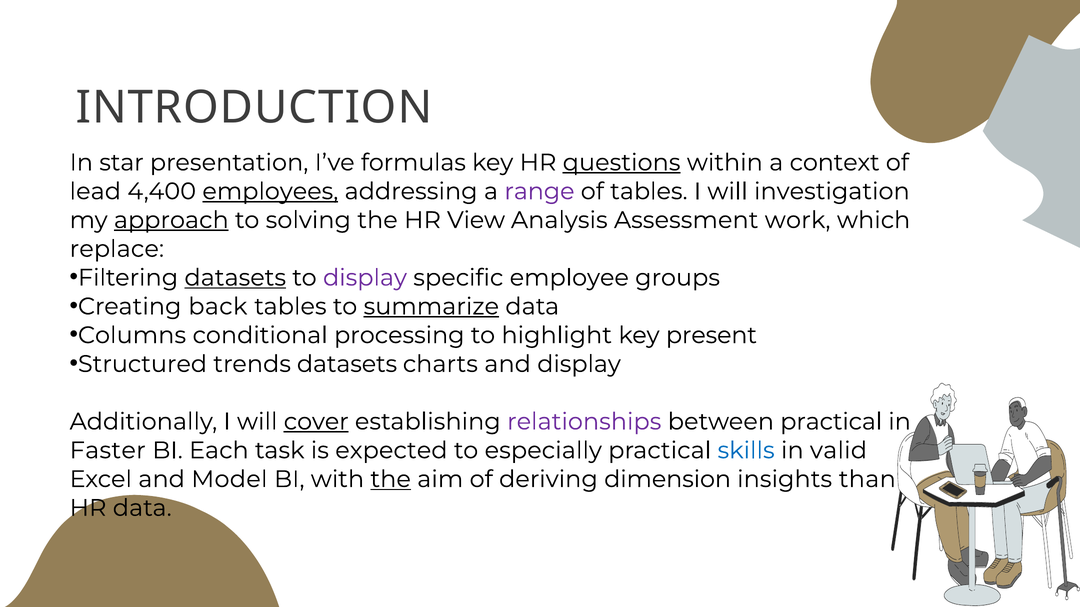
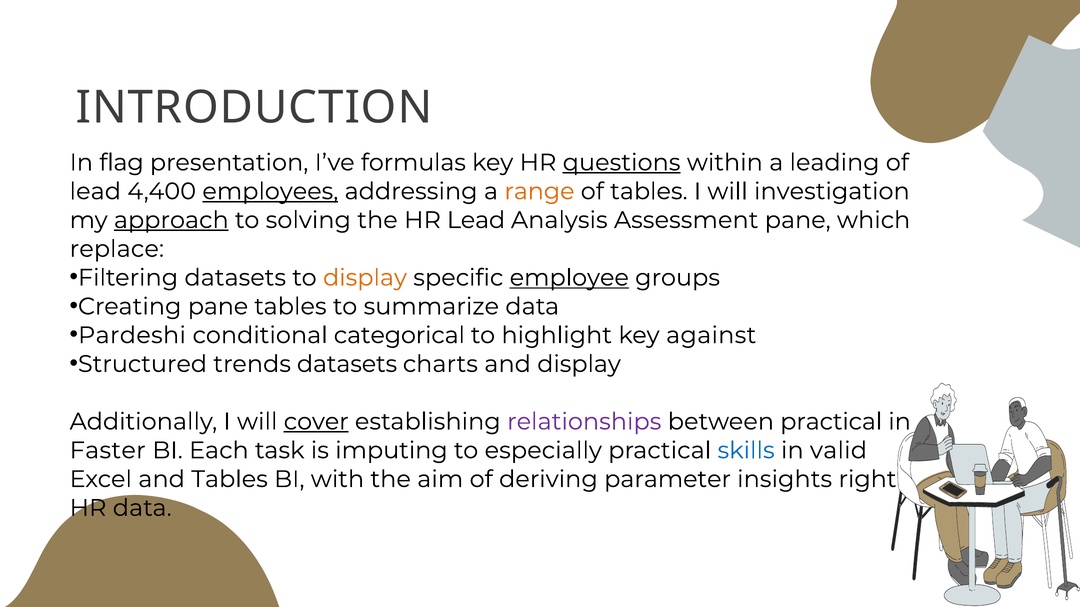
star: star -> flag
context: context -> leading
range colour: purple -> orange
HR View: View -> Lead
Assessment work: work -> pane
datasets at (235, 278) underline: present -> none
display at (365, 278) colour: purple -> orange
employee underline: none -> present
Creating back: back -> pane
summarize underline: present -> none
Columns: Columns -> Pardeshi
processing: processing -> categorical
present: present -> against
expected: expected -> imputing
and Model: Model -> Tables
the at (391, 480) underline: present -> none
dimension: dimension -> parameter
than: than -> right
